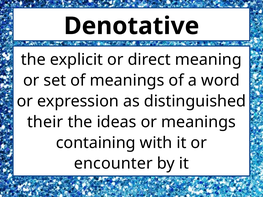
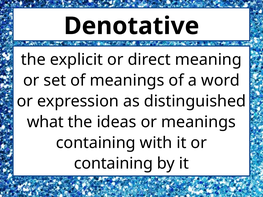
their: their -> what
encounter at (113, 164): encounter -> containing
